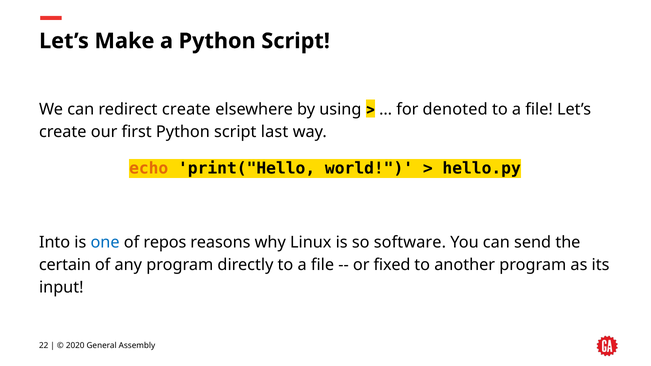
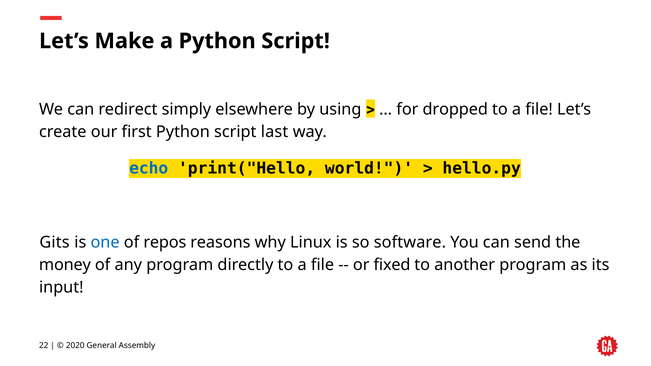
redirect create: create -> simply
denoted: denoted -> dropped
echo colour: orange -> blue
Into: Into -> Gits
certain: certain -> money
